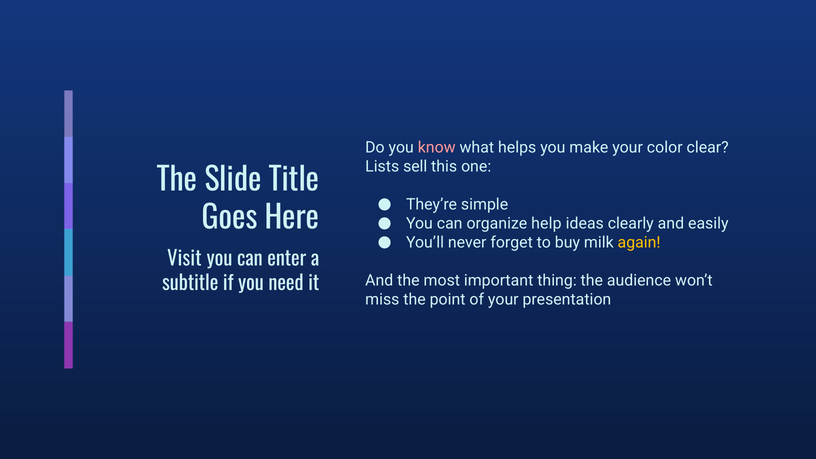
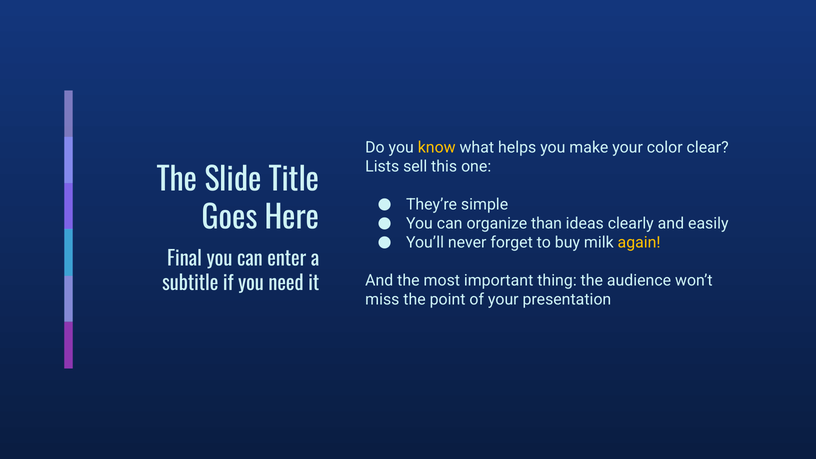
know colour: pink -> yellow
help: help -> than
Visit: Visit -> Final
